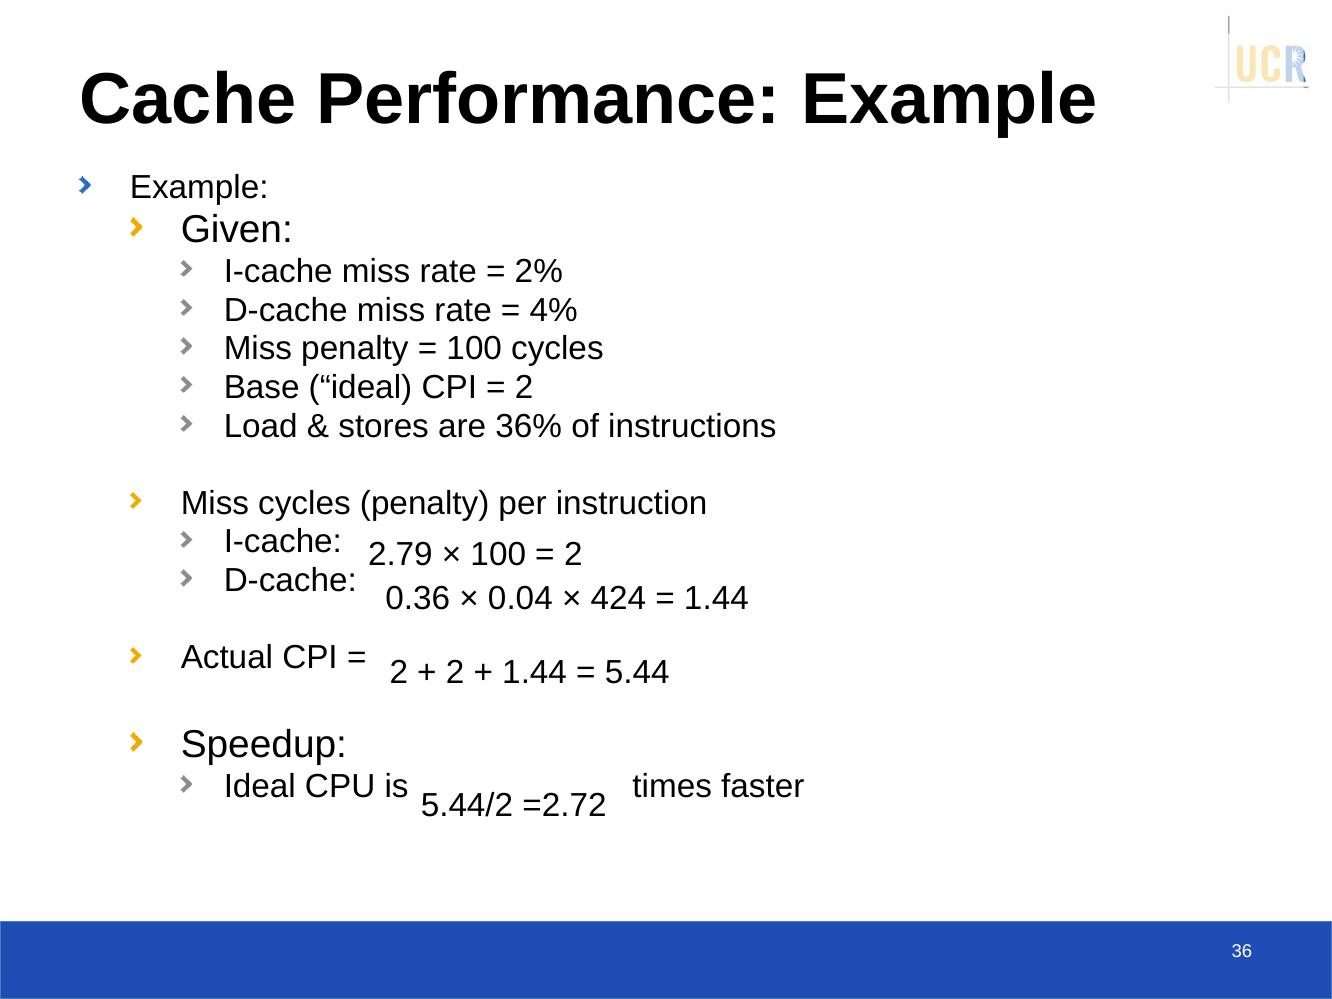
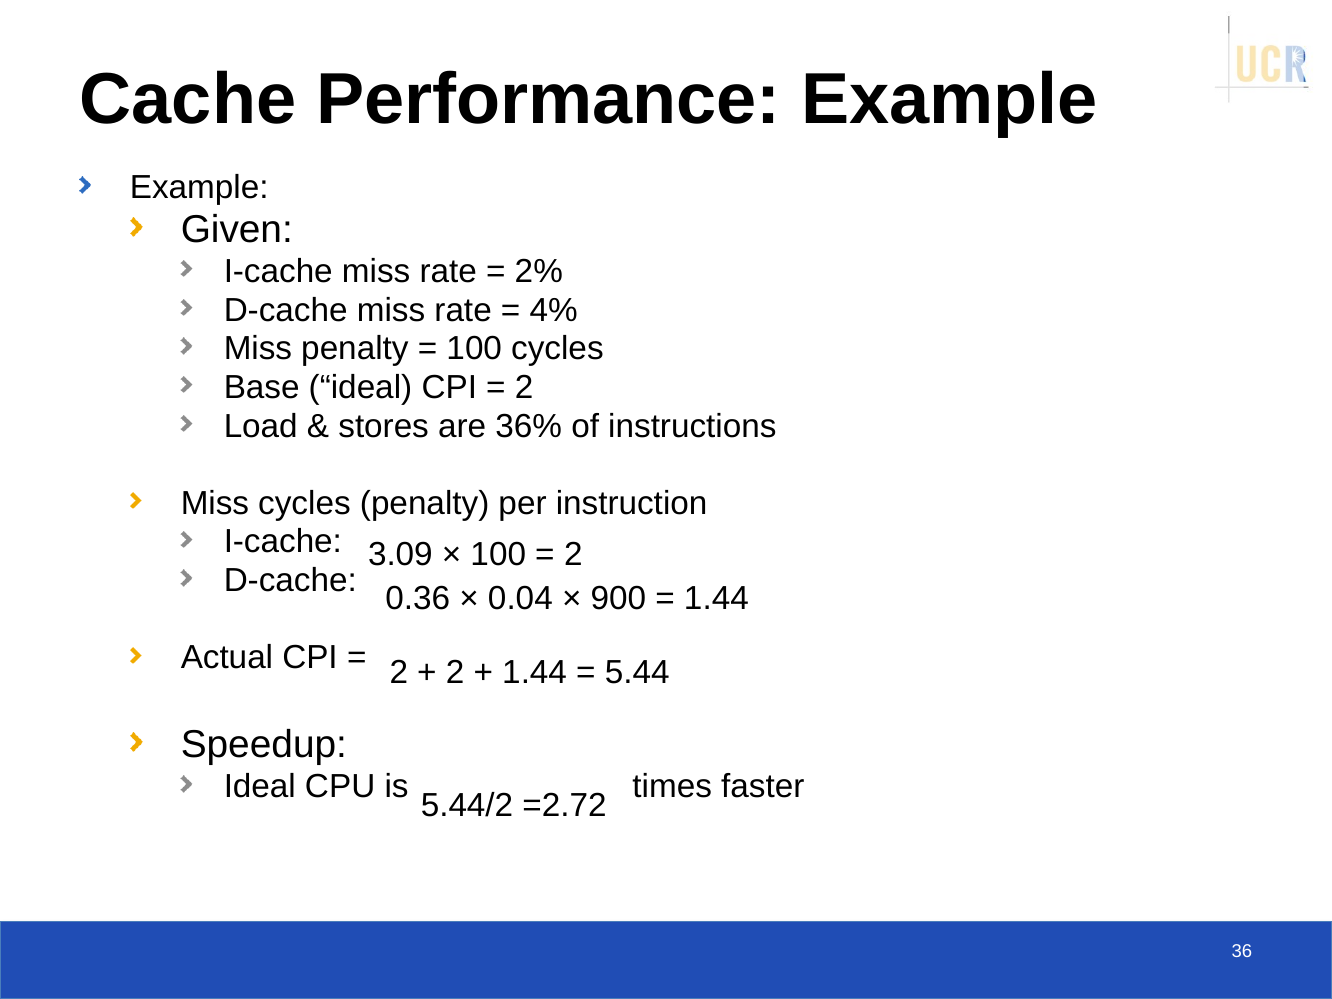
2.79: 2.79 -> 3.09
424: 424 -> 900
